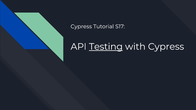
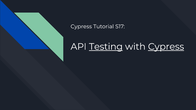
Cypress at (166, 47) underline: none -> present
